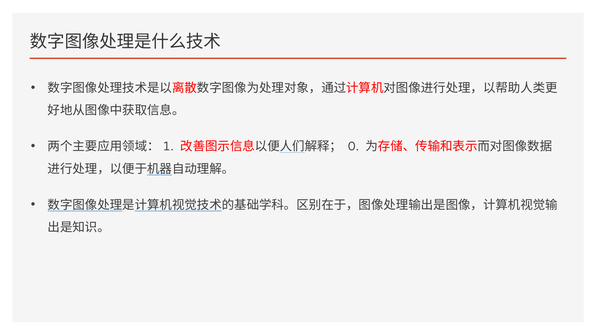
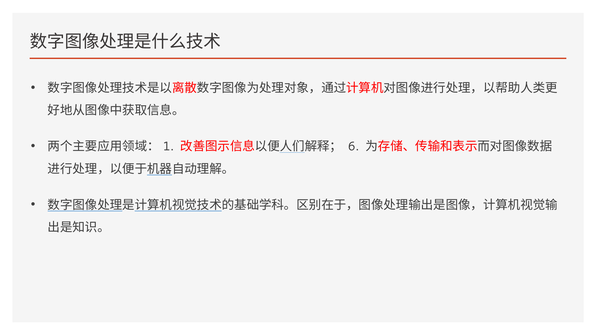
0: 0 -> 6
